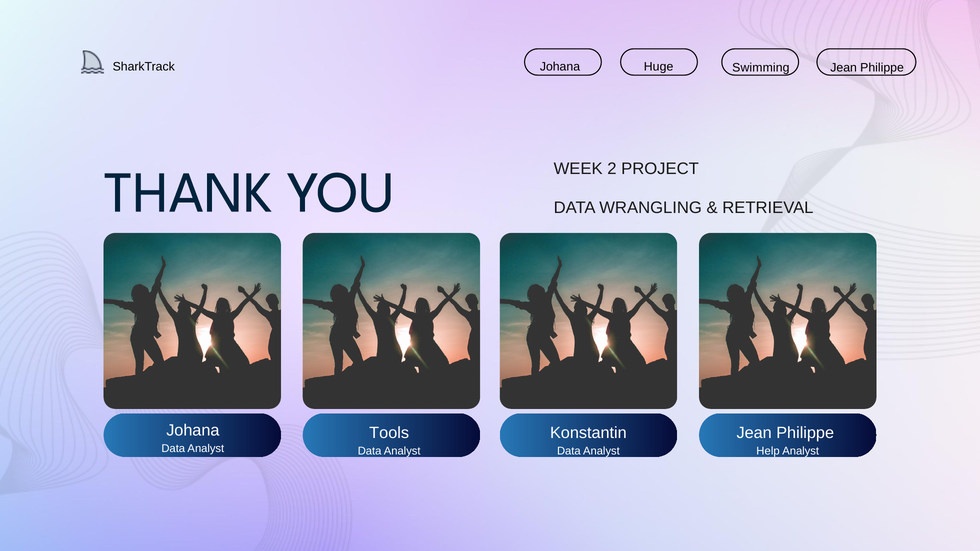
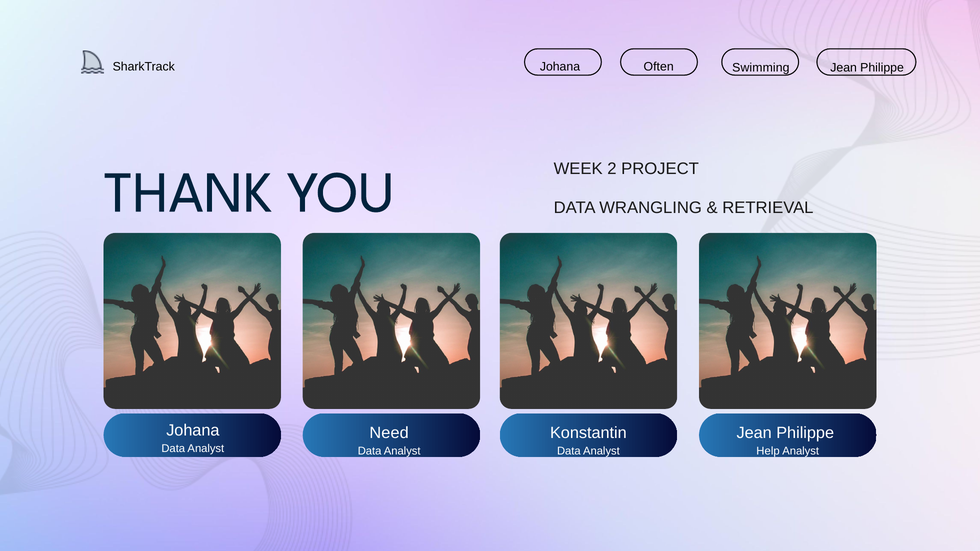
Huge: Huge -> Often
Tools: Tools -> Need
